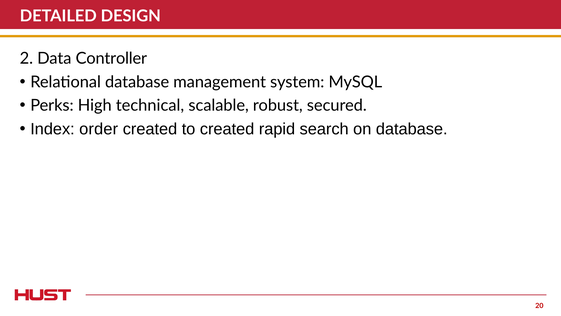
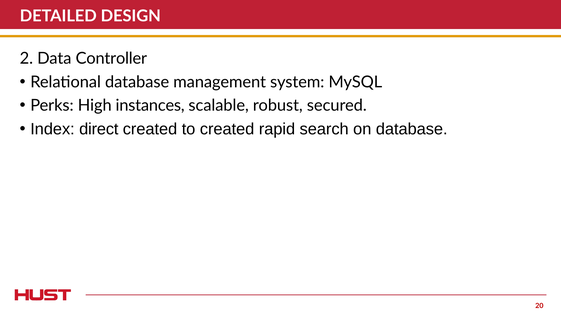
technical: technical -> instances
order: order -> direct
